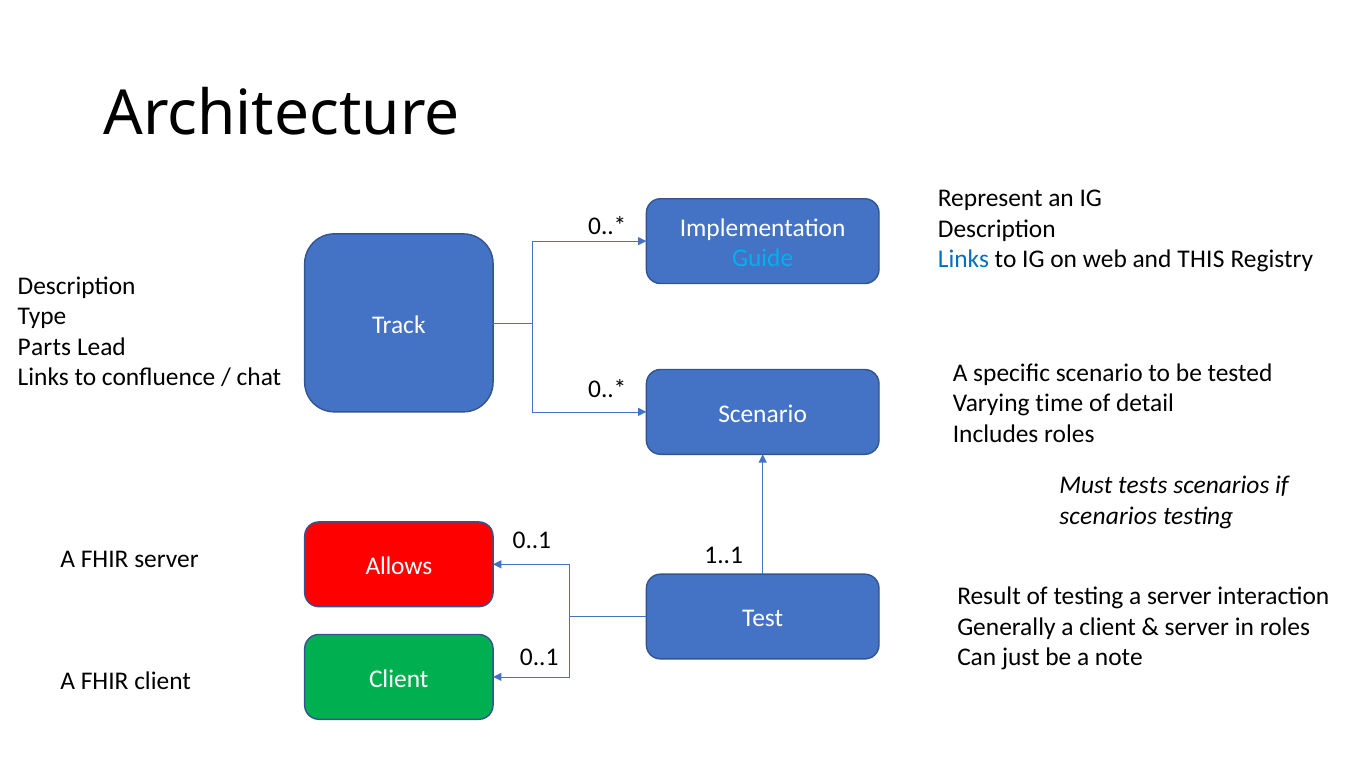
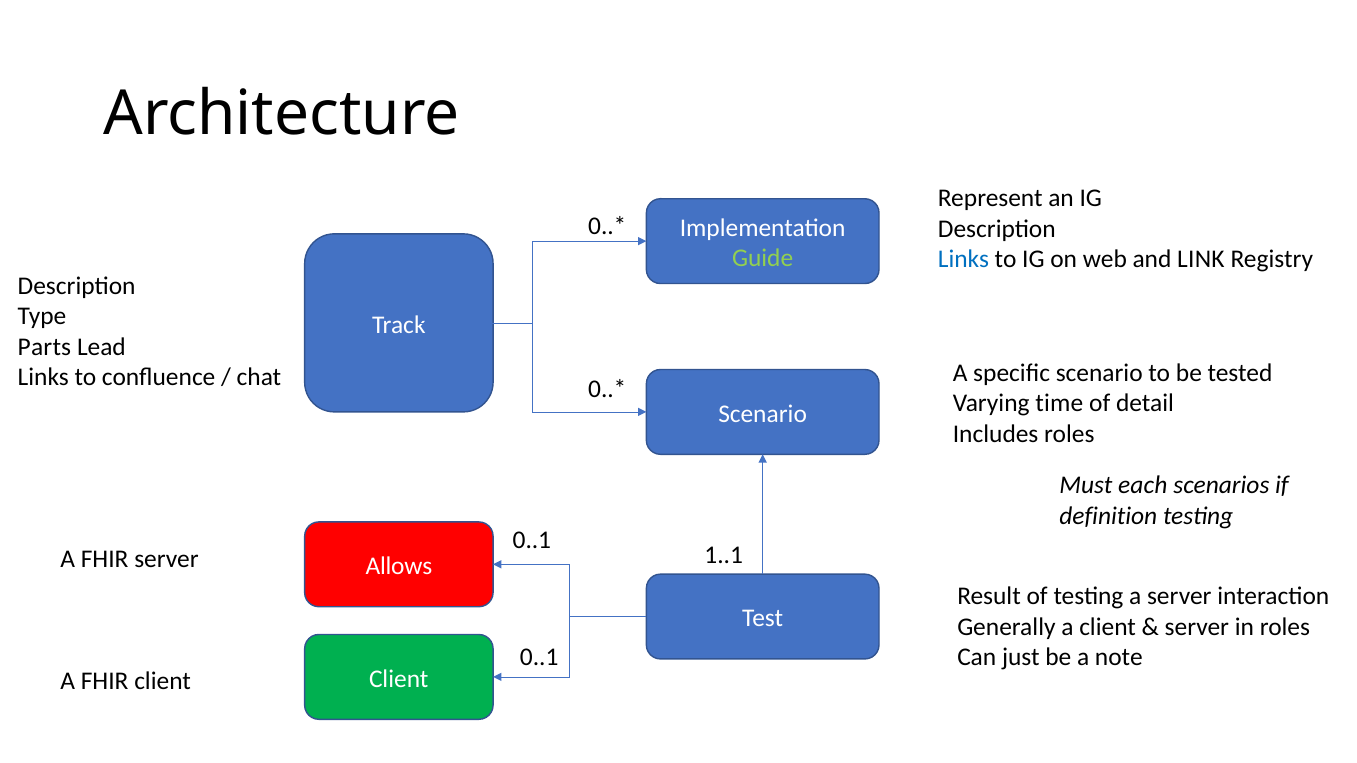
Guide colour: light blue -> light green
THIS: THIS -> LINK
tests: tests -> each
scenarios at (1108, 516): scenarios -> definition
